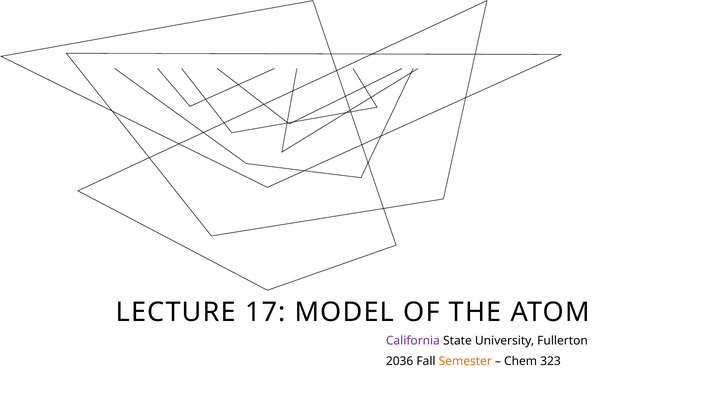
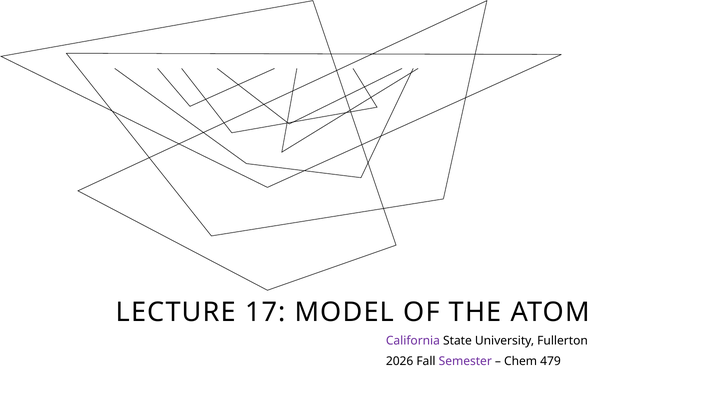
2036: 2036 -> 2026
Semester colour: orange -> purple
323: 323 -> 479
